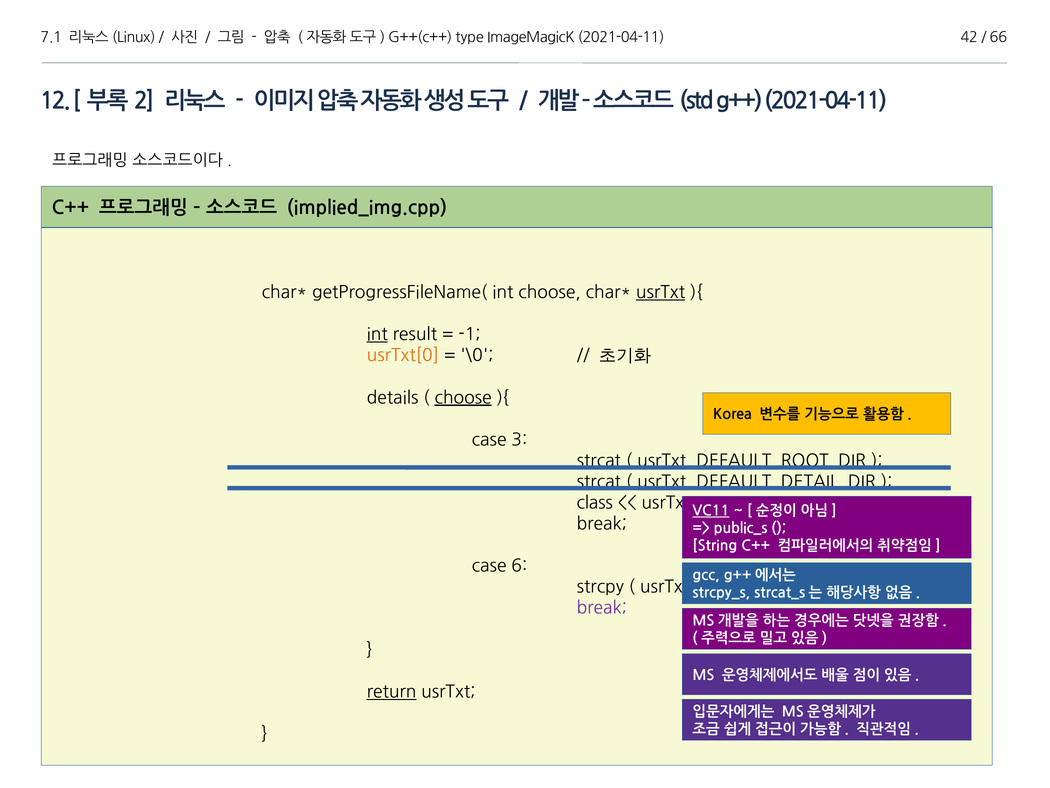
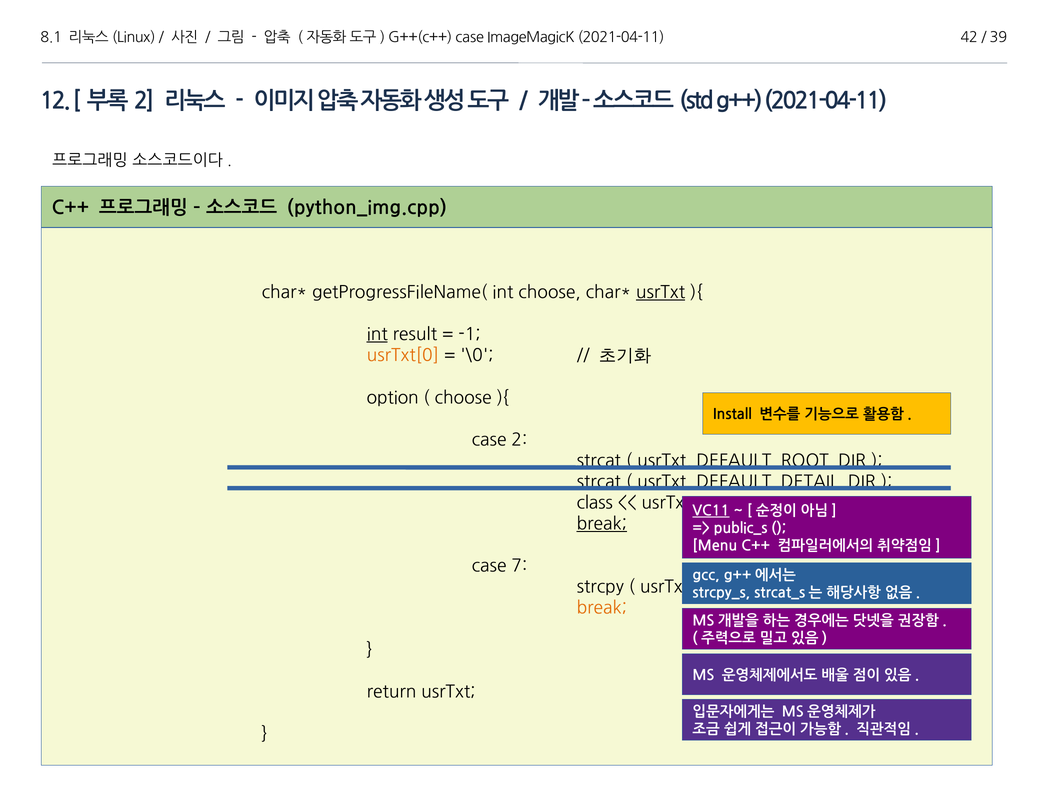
7.1: 7.1 -> 8.1
G++(c++ type: type -> case
66: 66 -> 39
implied_img.cpp: implied_img.cpp -> python_img.cpp
details: details -> option
choose at (463, 397) underline: present -> none
Korea: Korea -> Install
3: 3 -> 2
break at (602, 523) underline: none -> present
String: String -> Menu
6: 6 -> 7
break at (602, 607) colour: purple -> orange
return underline: present -> none
